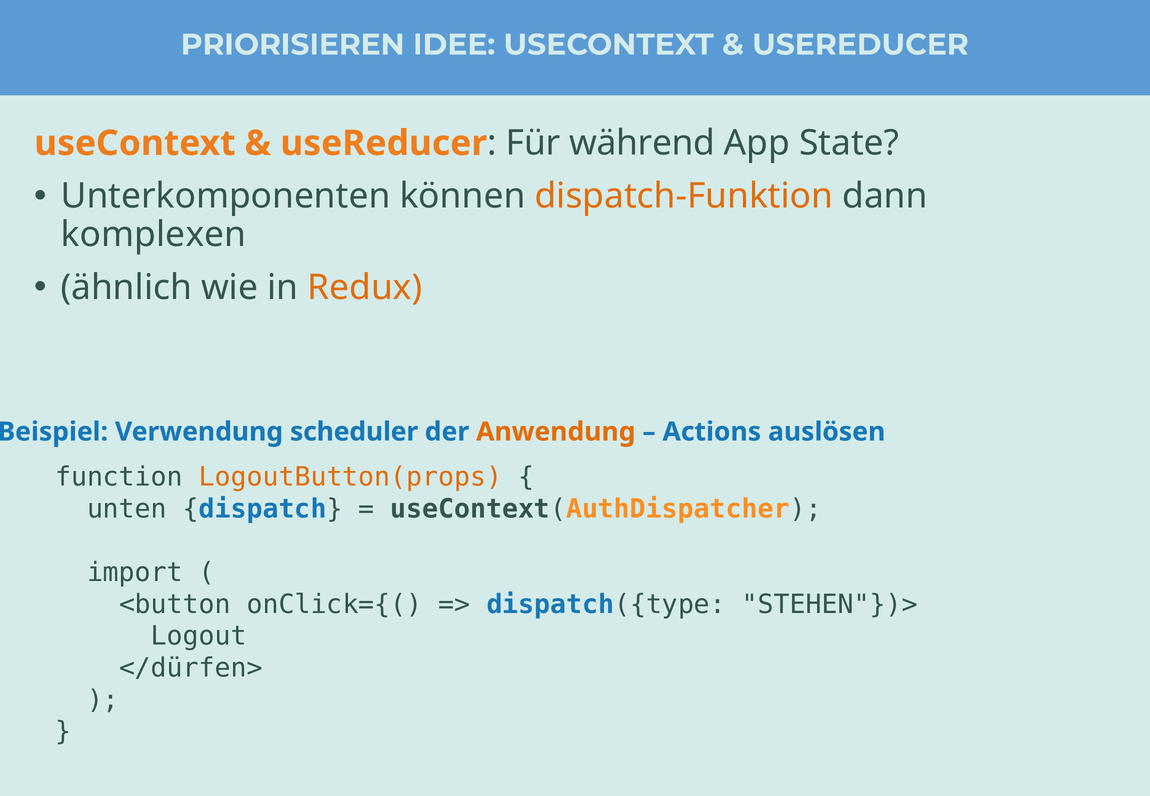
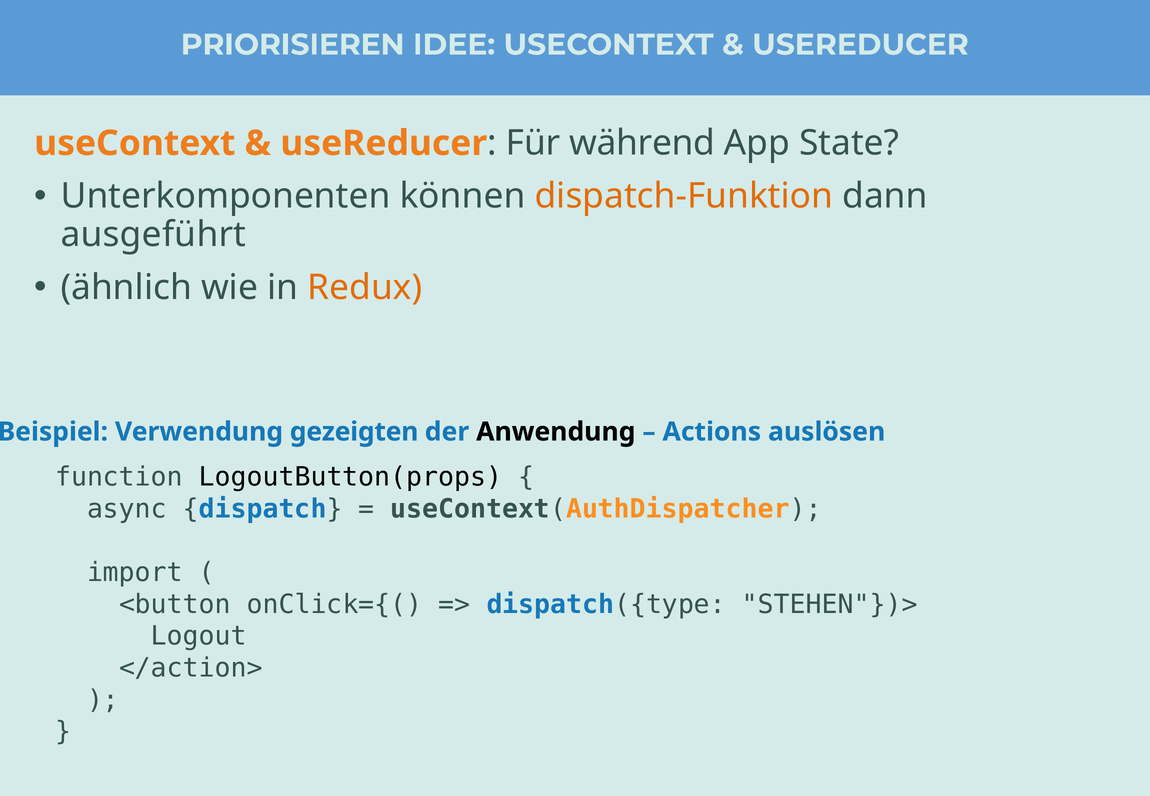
komplexen: komplexen -> ausgeführt
scheduler: scheduler -> gezeigten
Anwendung colour: orange -> black
LogoutButton(props colour: orange -> black
unten: unten -> async
</dürfen>: </dürfen> -> </action>
